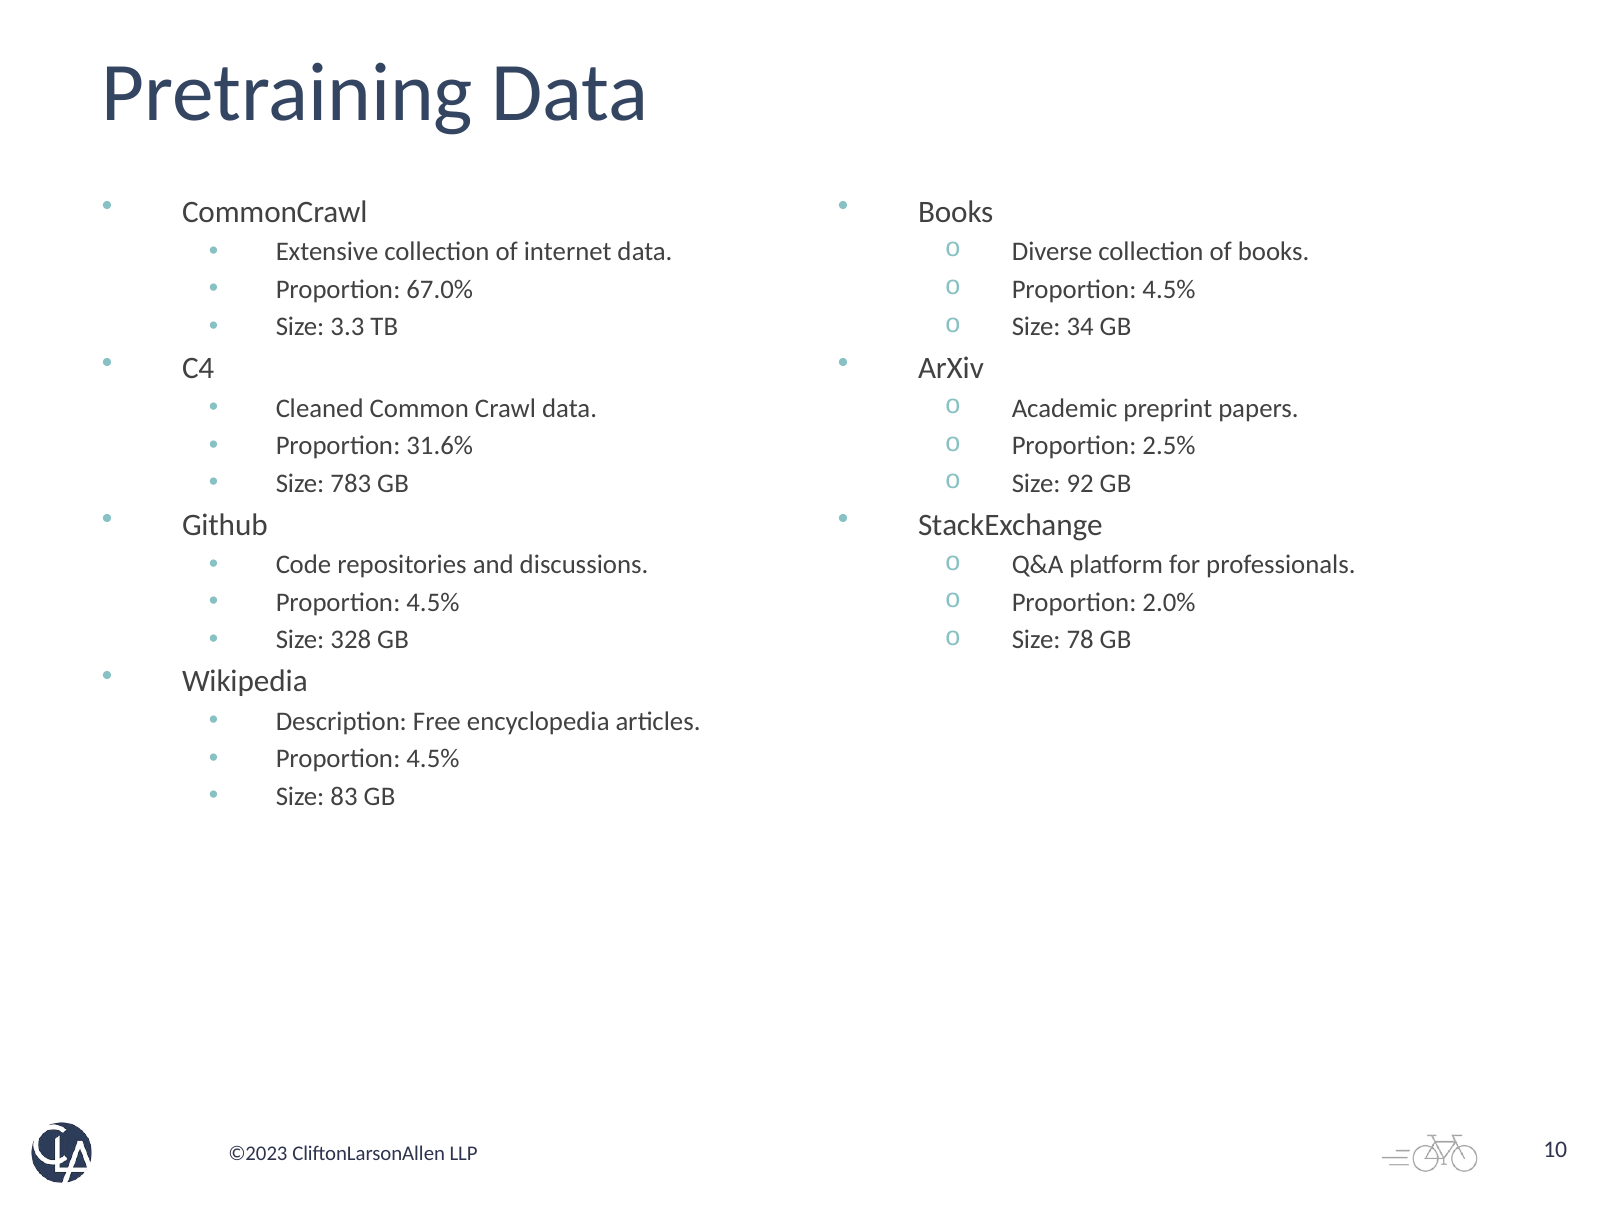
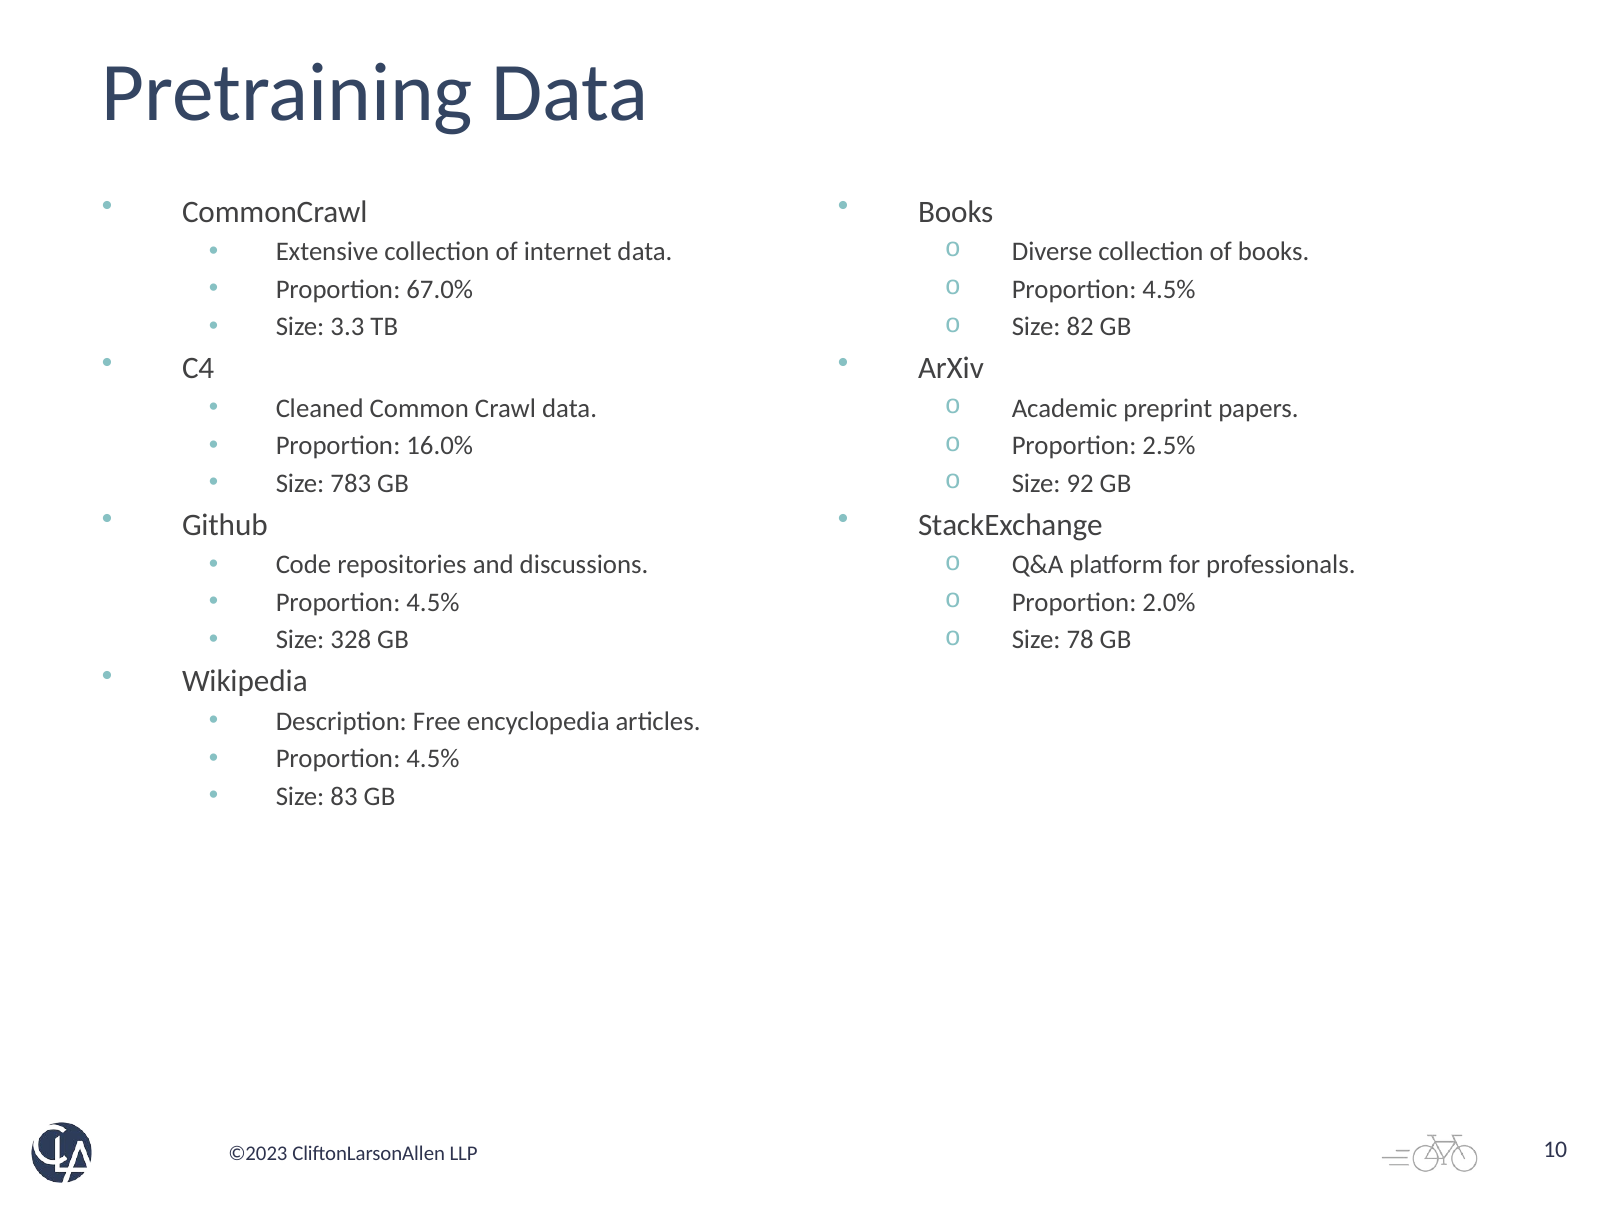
34: 34 -> 82
31.6%: 31.6% -> 16.0%
